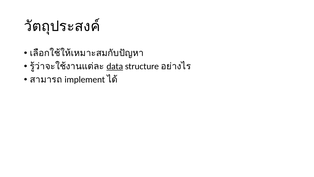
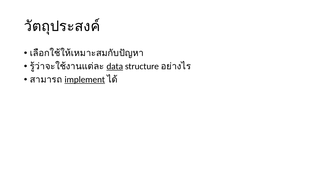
implement underline: none -> present
